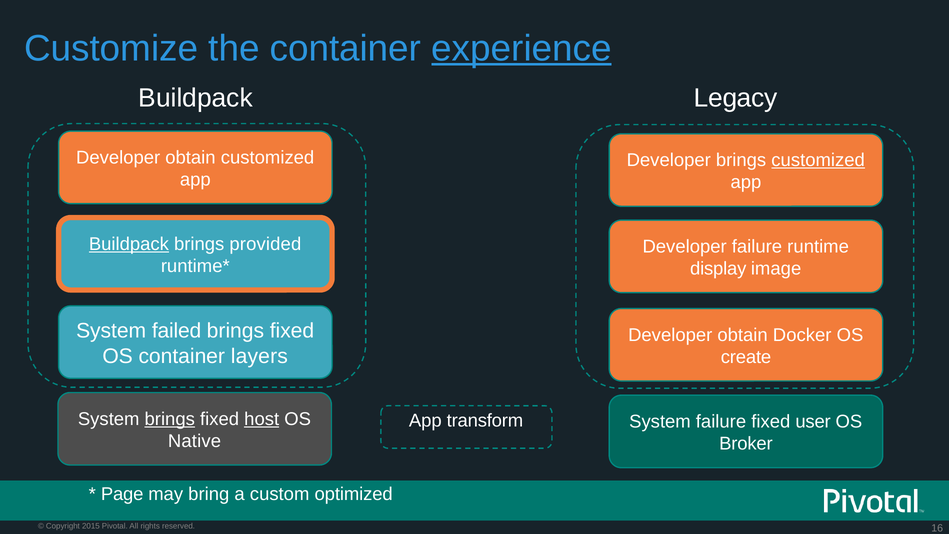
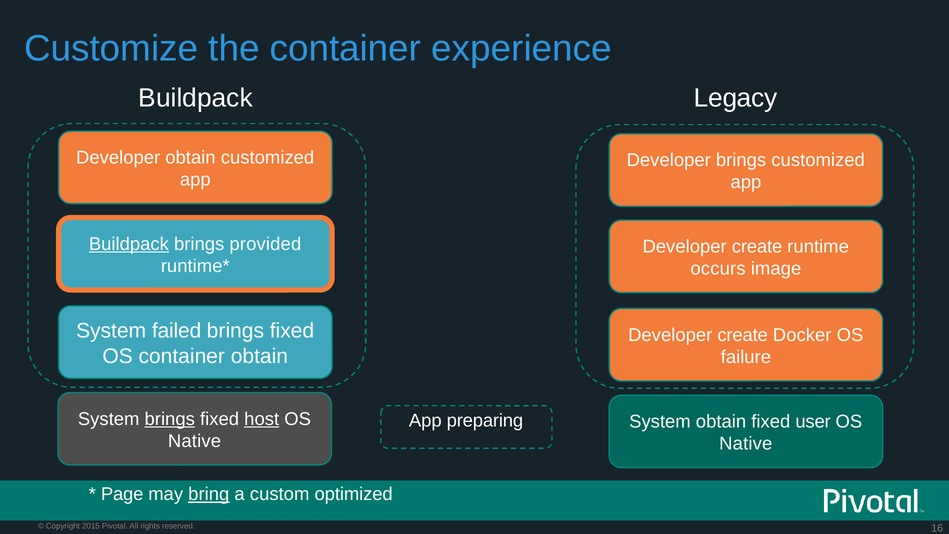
experience underline: present -> none
customized at (818, 160) underline: present -> none
failure at (757, 246): failure -> create
display: display -> occurs
obtain at (743, 335): obtain -> create
container layers: layers -> obtain
create: create -> failure
transform: transform -> preparing
System failure: failure -> obtain
Broker at (746, 444): Broker -> Native
bring underline: none -> present
